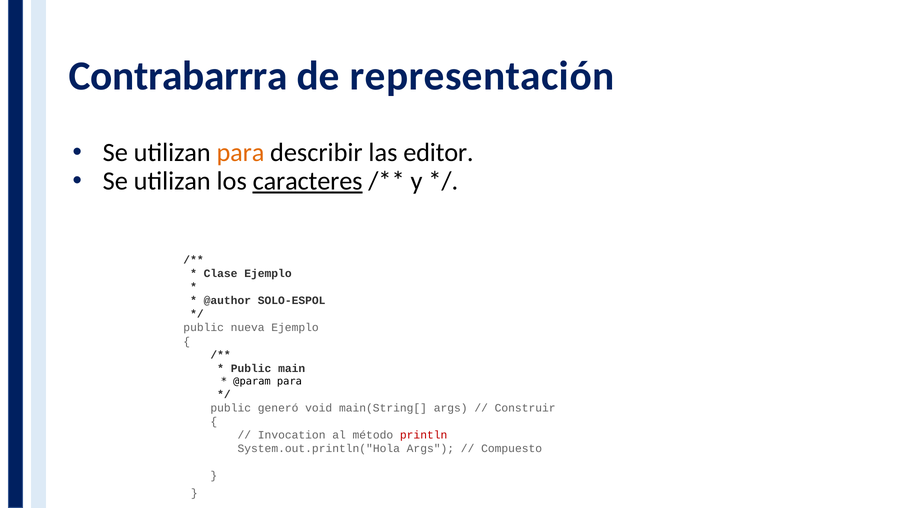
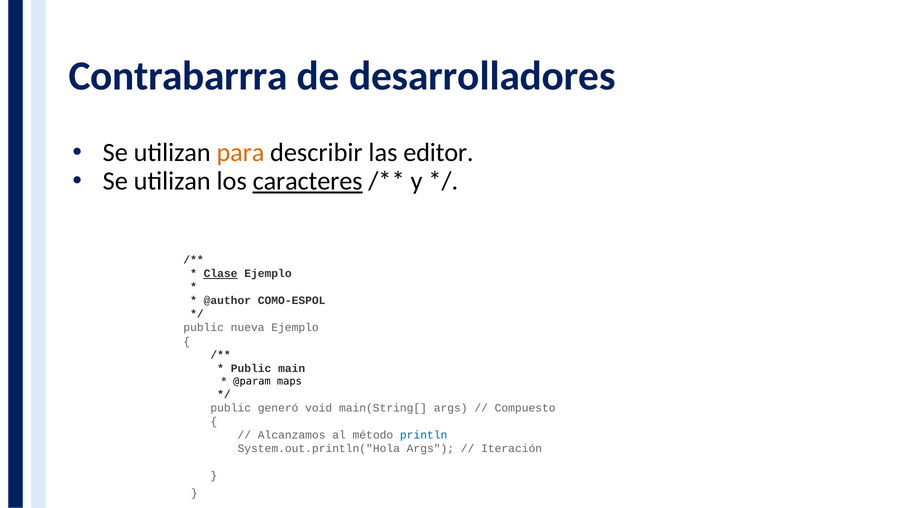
representación: representación -> desarrolladores
Clase underline: none -> present
SOLO-ESPOL: SOLO-ESPOL -> COMO-ESPOL
@param para: para -> maps
Construir: Construir -> Compuesto
Invocation: Invocation -> Alcanzamos
println colour: red -> blue
Compuesto: Compuesto -> Iteración
